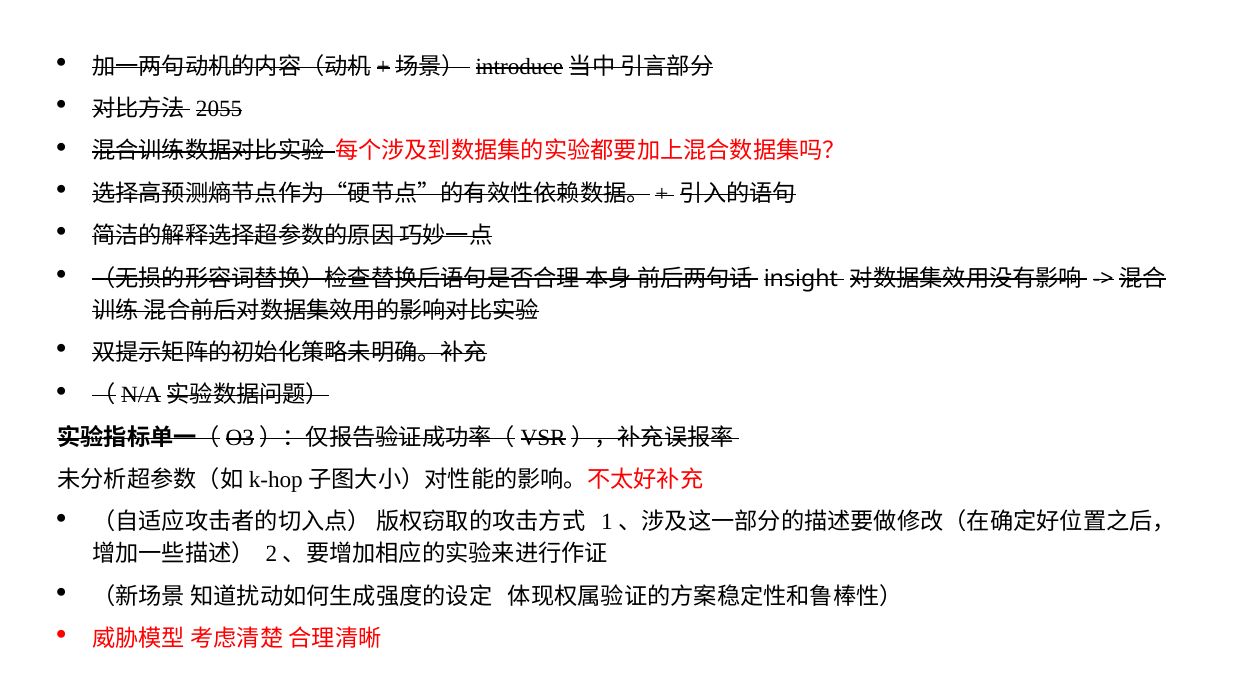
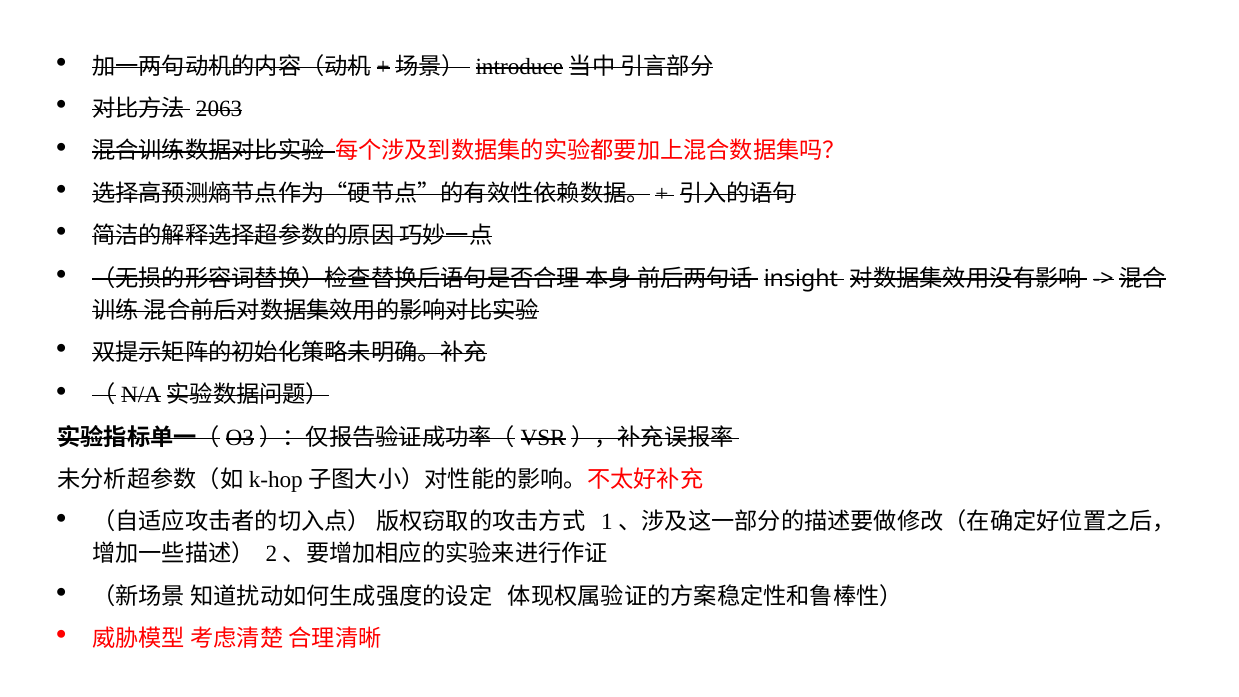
2055: 2055 -> 2063
